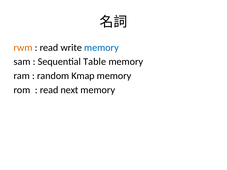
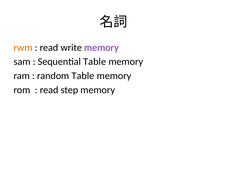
memory at (101, 48) colour: blue -> purple
random Kmap: Kmap -> Table
next: next -> step
